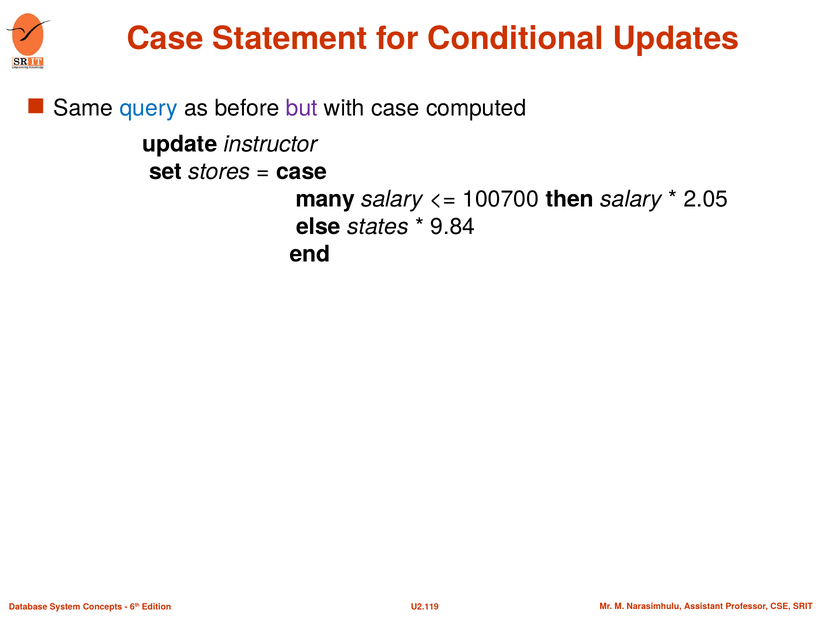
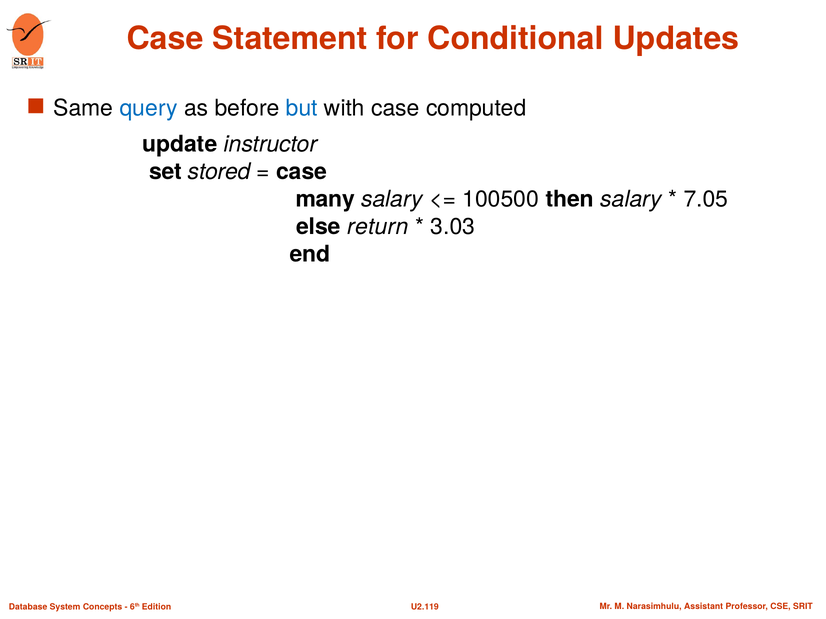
but colour: purple -> blue
stores: stores -> stored
100700: 100700 -> 100500
2.05: 2.05 -> 7.05
states: states -> return
9.84: 9.84 -> 3.03
